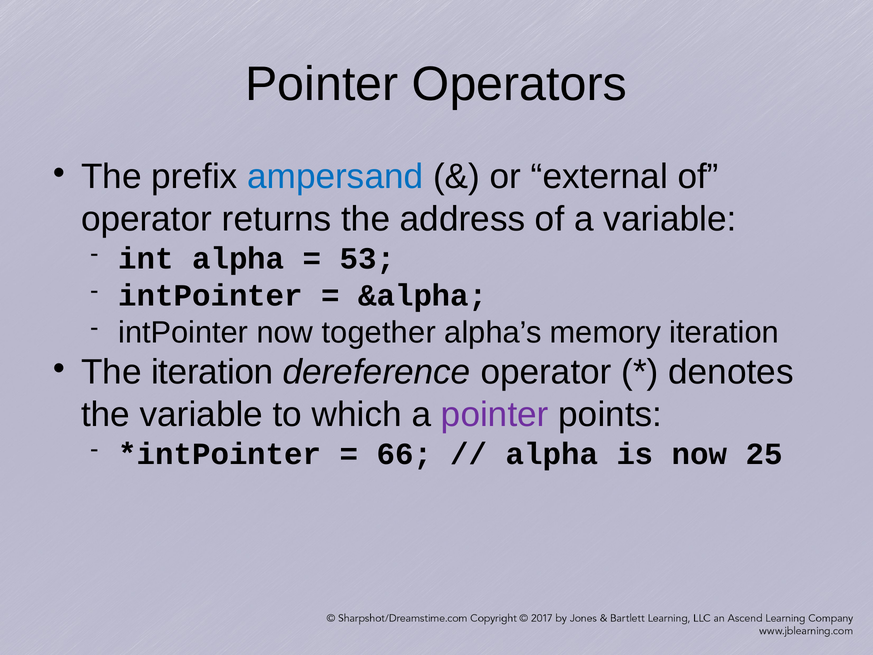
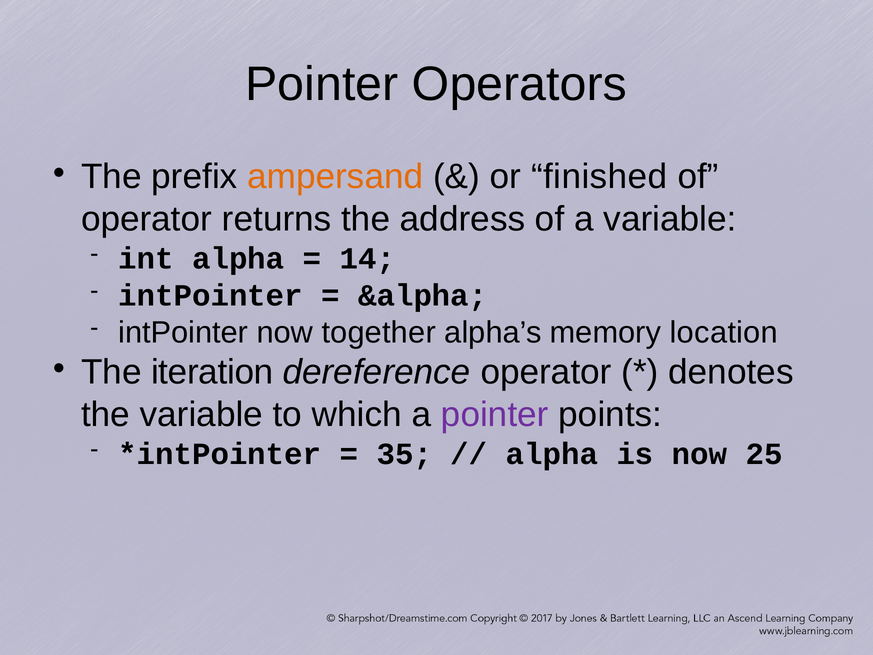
ampersand colour: blue -> orange
external: external -> finished
53: 53 -> 14
memory iteration: iteration -> location
66: 66 -> 35
